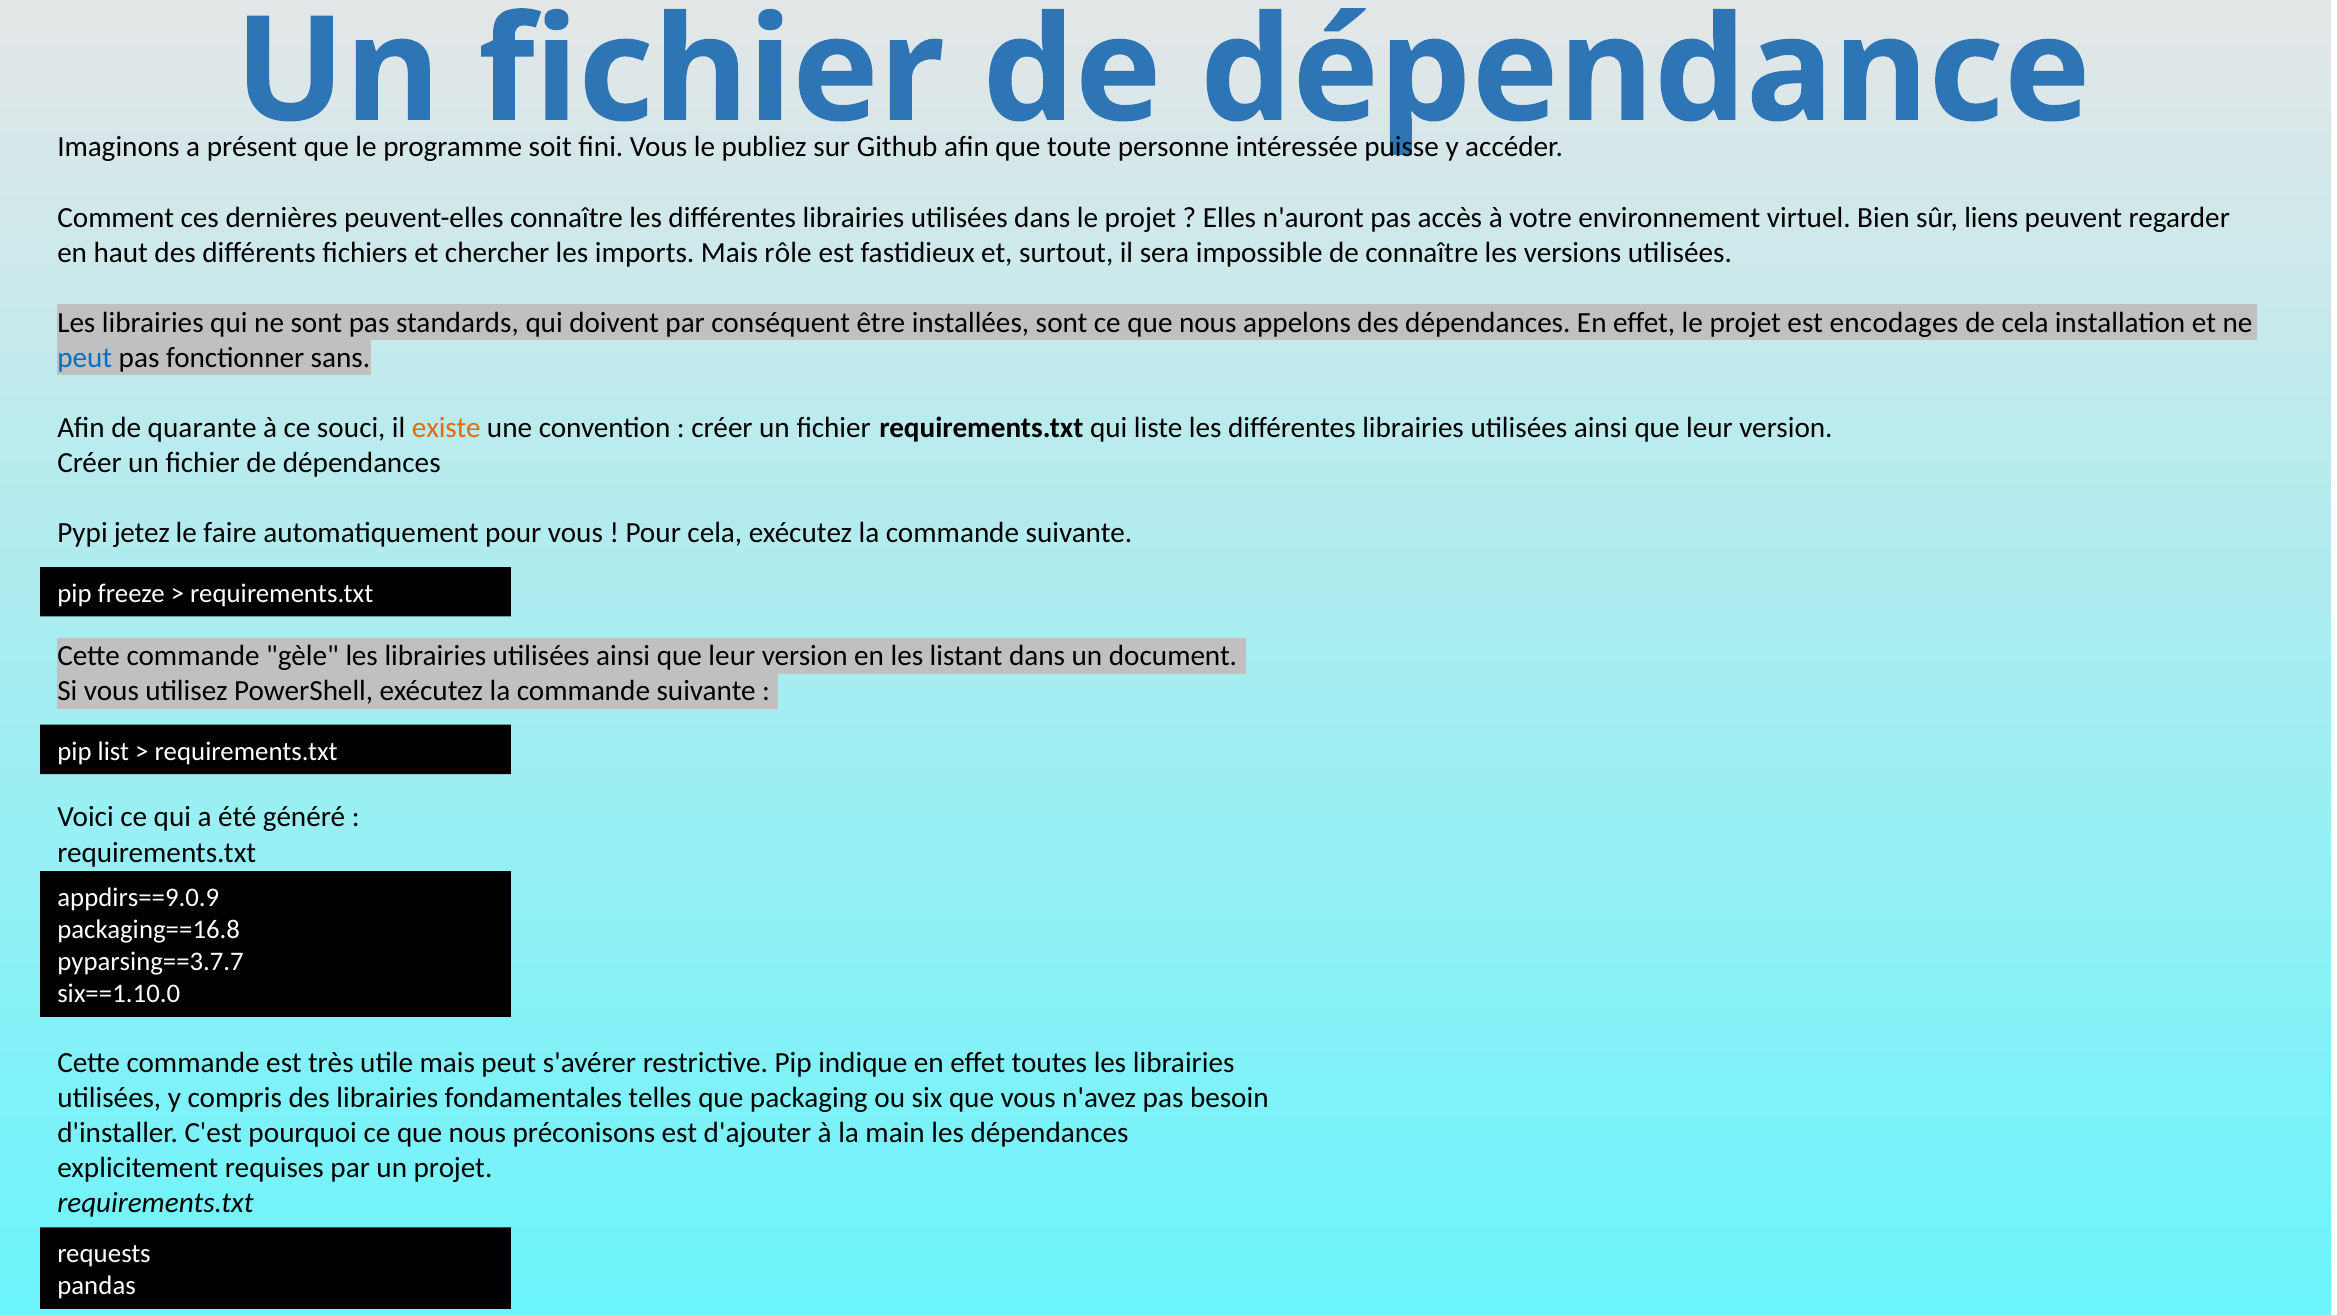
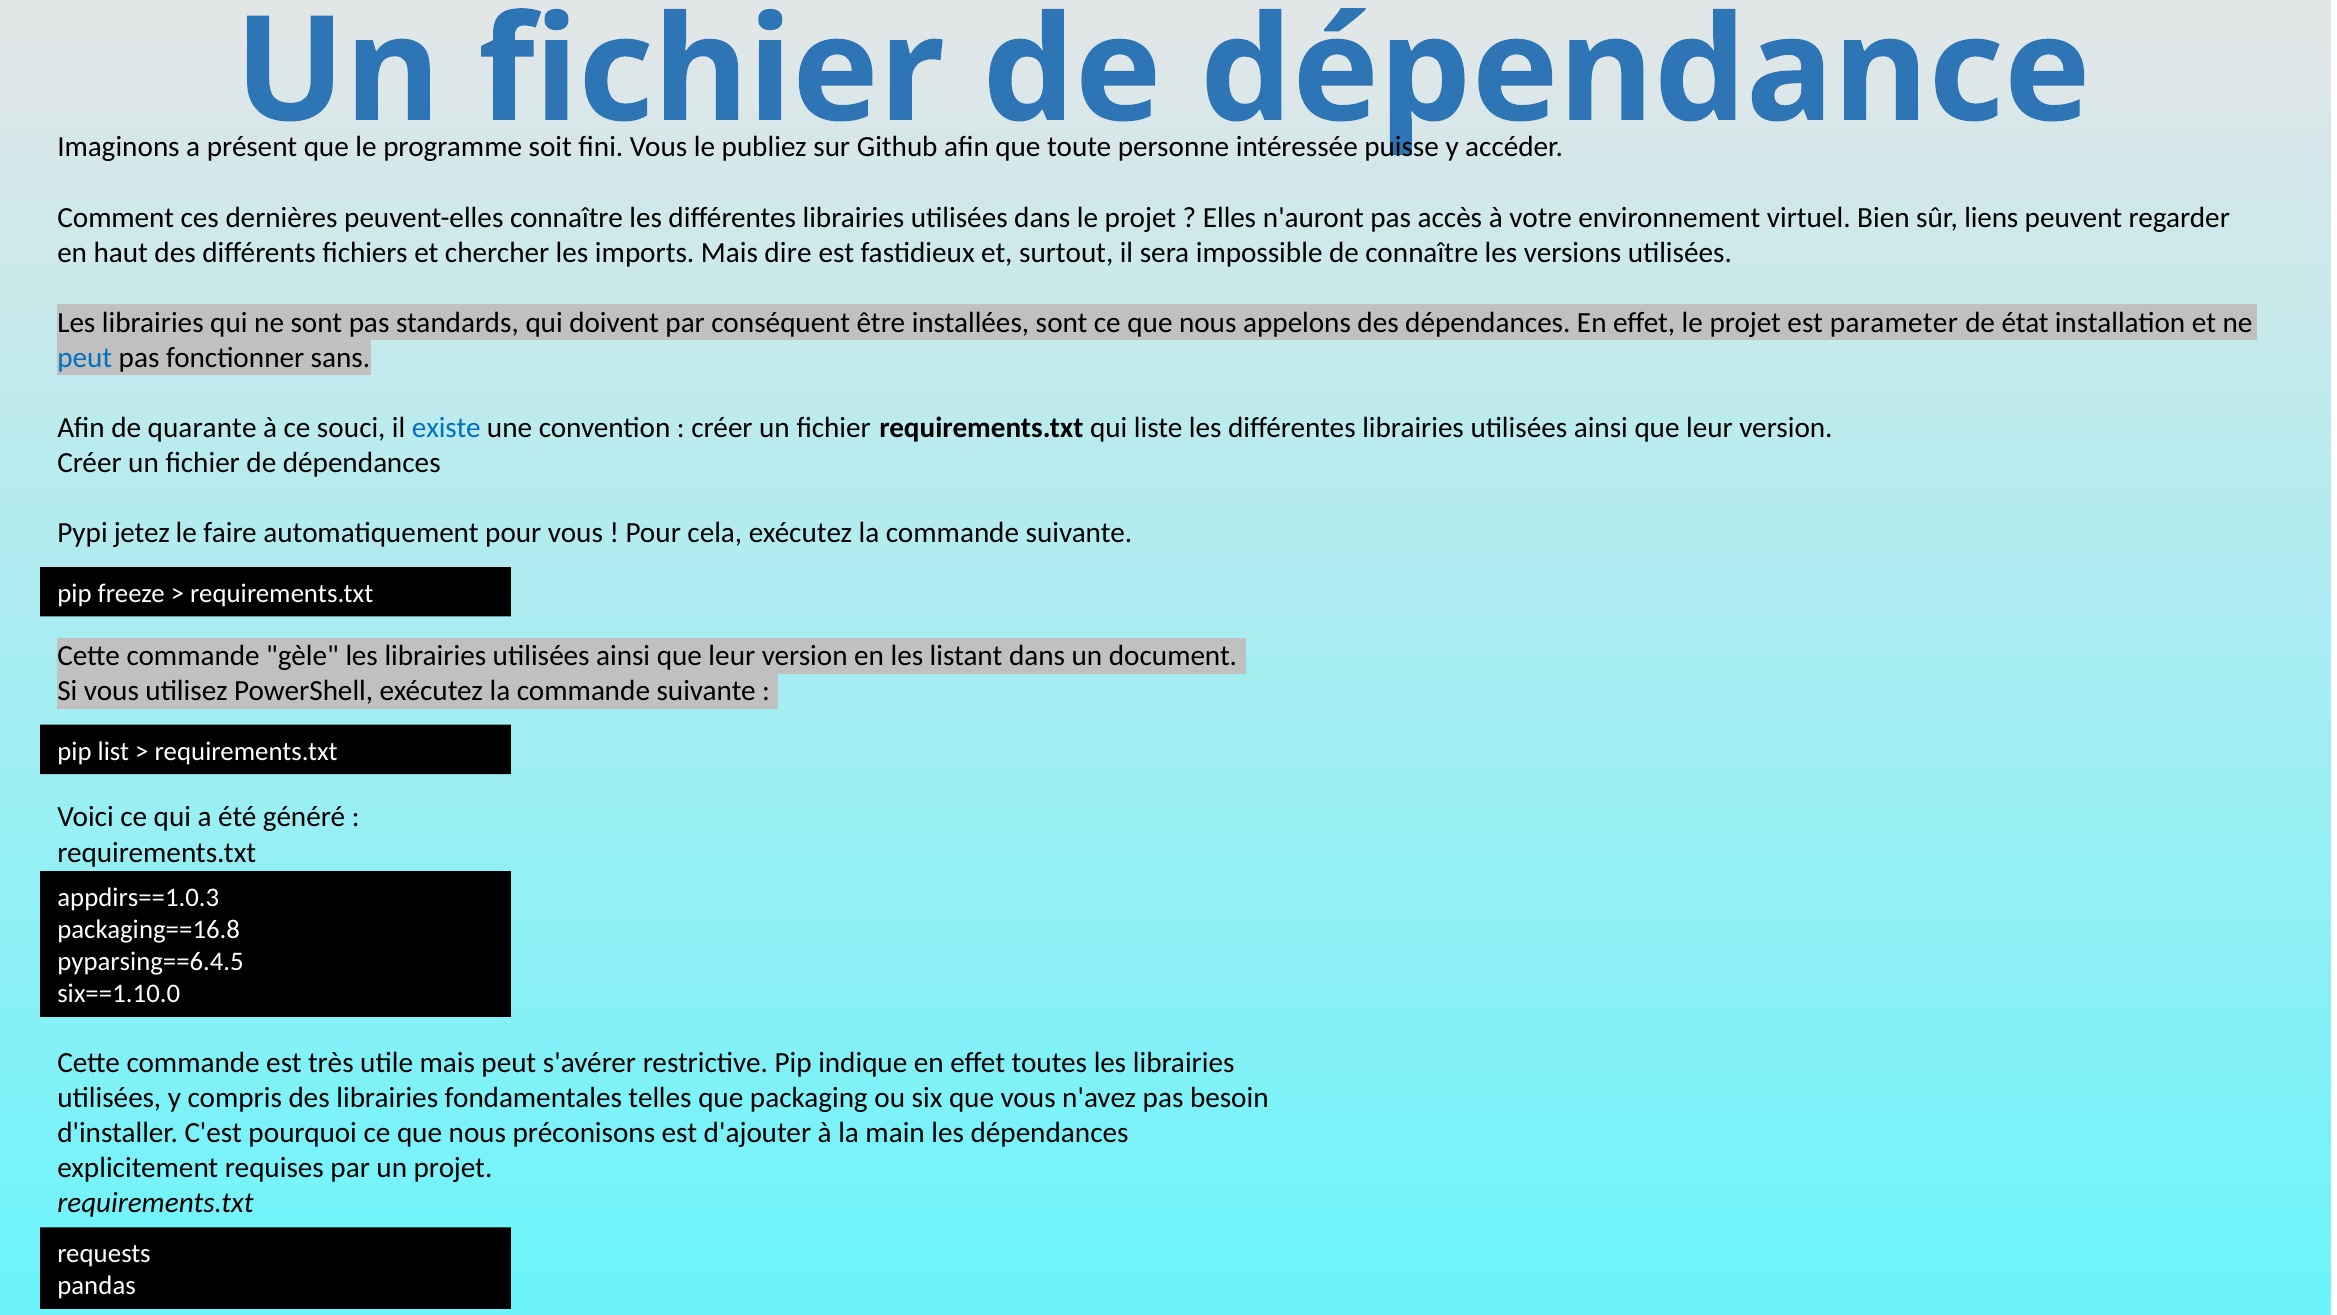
rôle: rôle -> dire
encodages: encodages -> parameter
de cela: cela -> état
existe colour: orange -> blue
appdirs==9.0.9: appdirs==9.0.9 -> appdirs==1.0.3
pyparsing==3.7.7: pyparsing==3.7.7 -> pyparsing==6.4.5
